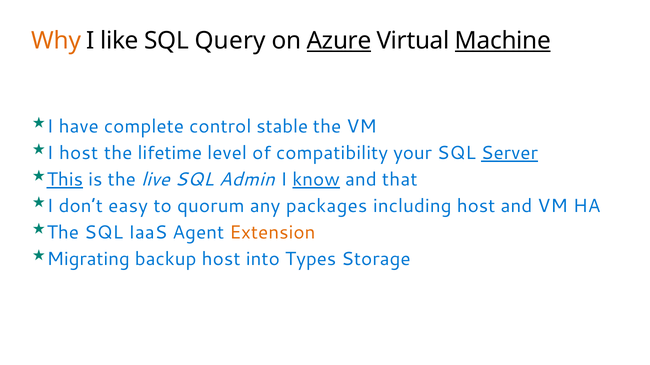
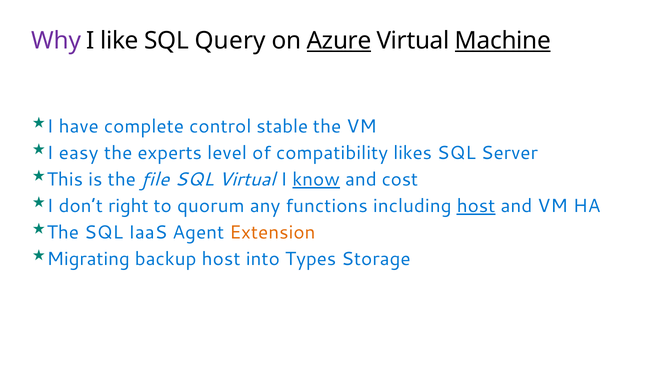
Why colour: orange -> purple
I host: host -> easy
lifetime: lifetime -> experts
your: your -> likes
Server underline: present -> none
This underline: present -> none
live: live -> file
SQL Admin: Admin -> Virtual
that: that -> cost
easy: easy -> right
packages: packages -> functions
host at (476, 207) underline: none -> present
